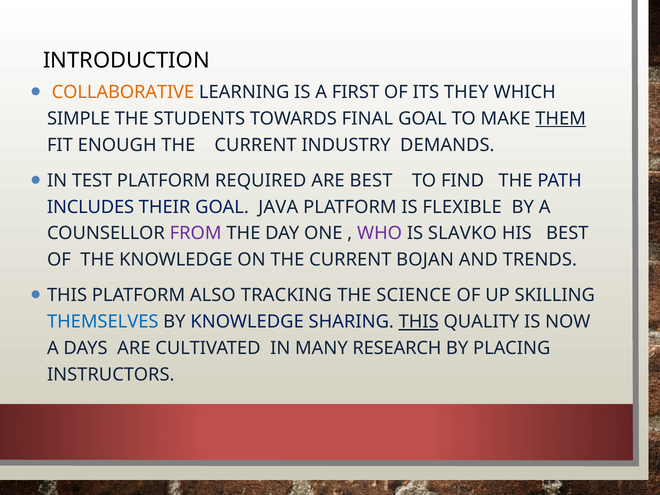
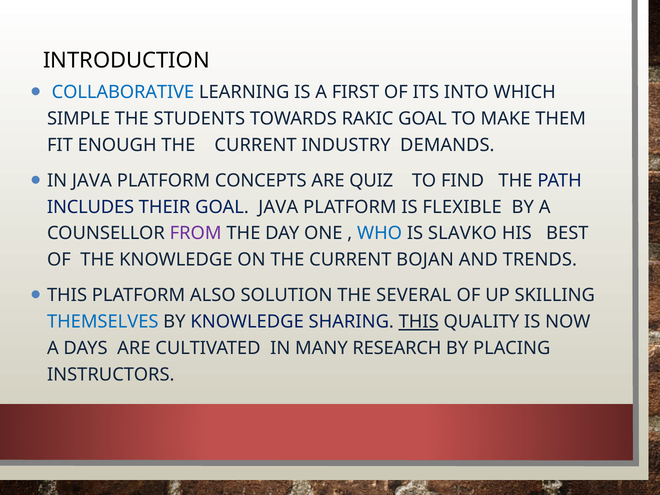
COLLABORATIVE colour: orange -> blue
THEY: THEY -> INTO
FINAL: FINAL -> RAKIC
THEM underline: present -> none
IN TEST: TEST -> JAVA
REQUIRED: REQUIRED -> CONCEPTS
ARE BEST: BEST -> QUIZ
WHO colour: purple -> blue
TRACKING: TRACKING -> SOLUTION
SCIENCE: SCIENCE -> SEVERAL
